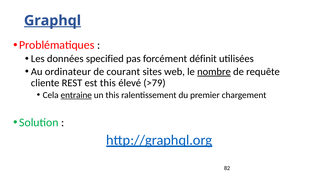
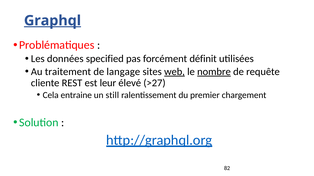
ordinateur: ordinateur -> traitement
courant: courant -> langage
web underline: none -> present
est this: this -> leur
>79: >79 -> >27
entraine underline: present -> none
un this: this -> still
